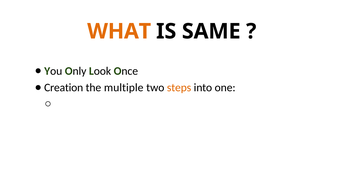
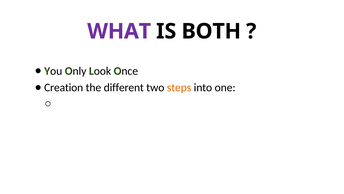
WHAT colour: orange -> purple
SAME: SAME -> BOTH
multiple: multiple -> different
